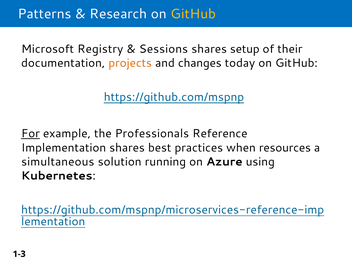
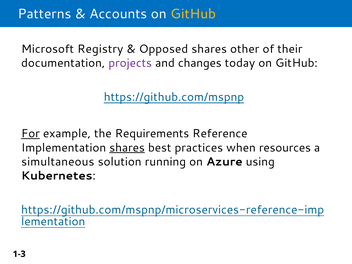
Research: Research -> Accounts
Sessions: Sessions -> Opposed
setup: setup -> other
projects colour: orange -> purple
Professionals: Professionals -> Requirements
shares at (127, 148) underline: none -> present
